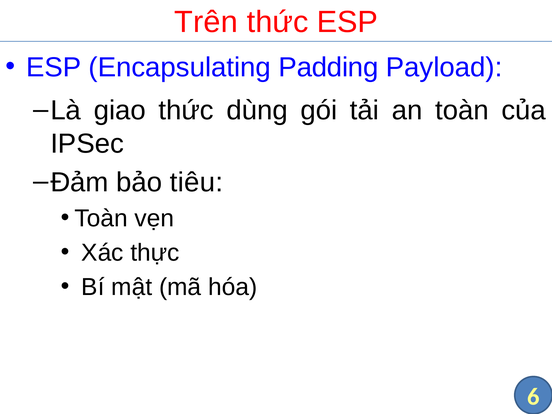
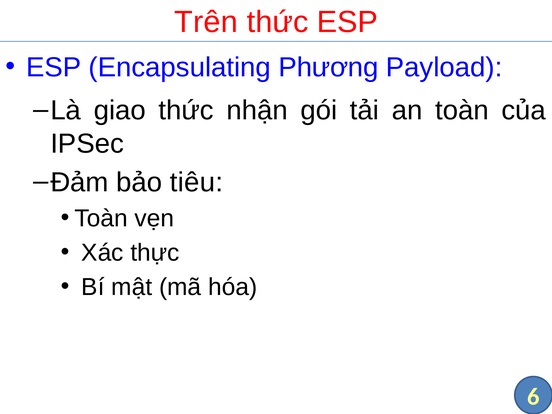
Padding: Padding -> Phương
dùng: dùng -> nhận
